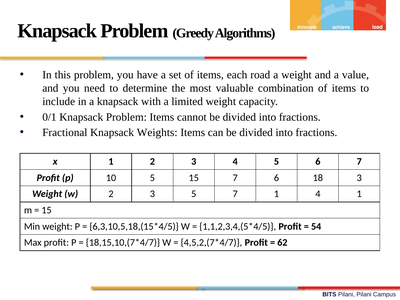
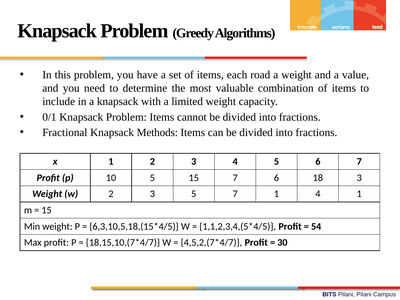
Weights: Weights -> Methods
62: 62 -> 30
